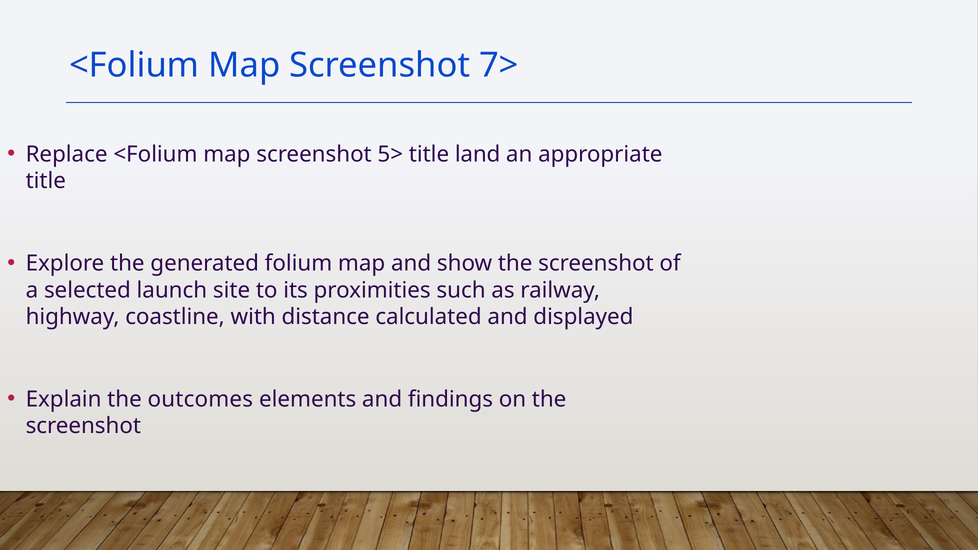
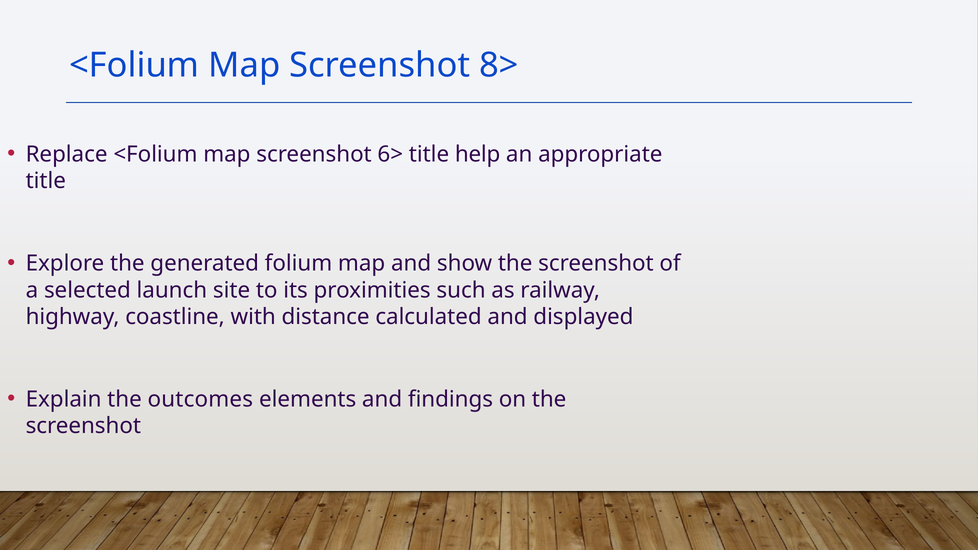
7>: 7> -> 8>
5>: 5> -> 6>
land: land -> help
